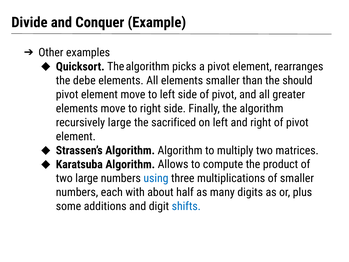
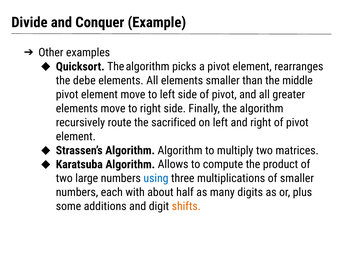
should: should -> middle
recursively large: large -> route
shifts colour: blue -> orange
